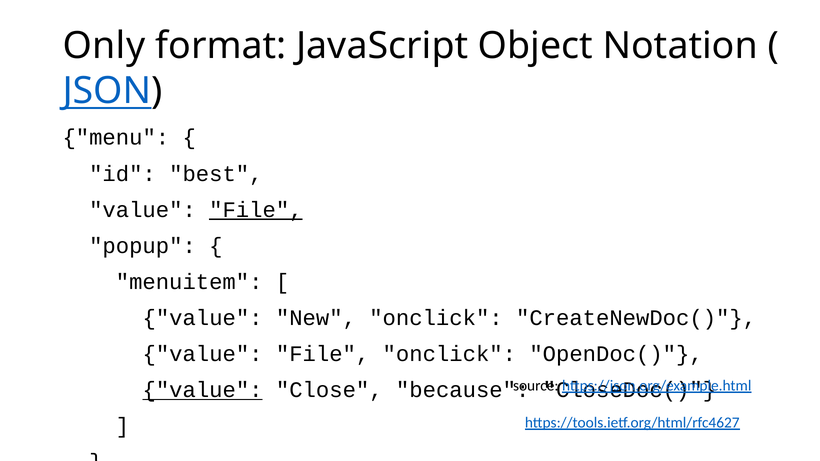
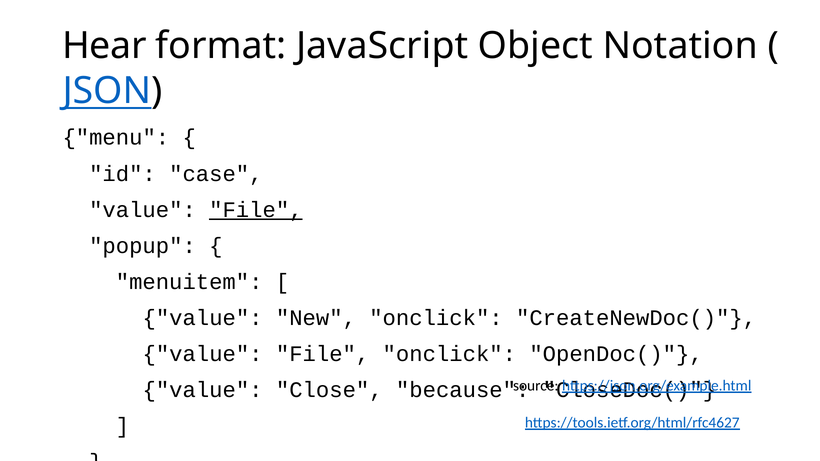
Only: Only -> Hear
best: best -> case
value at (203, 390) underline: present -> none
